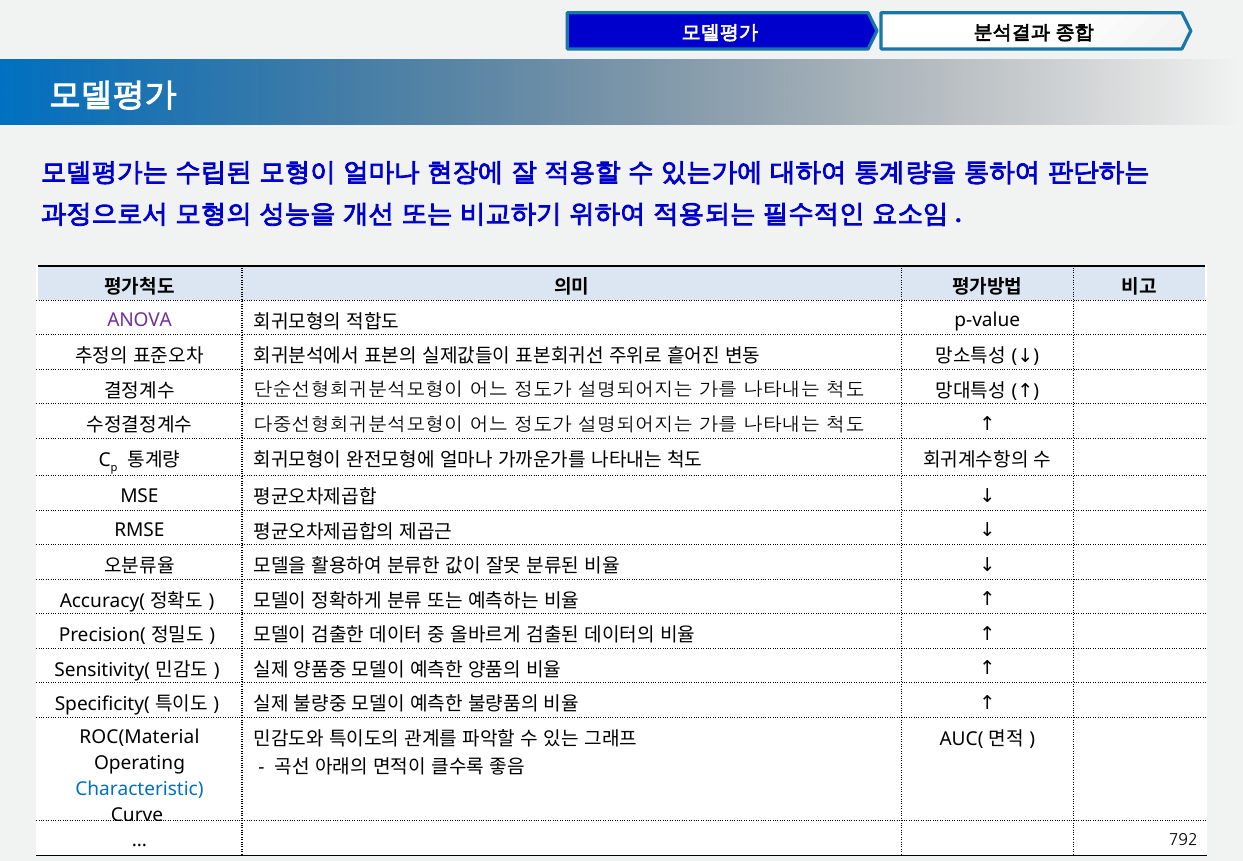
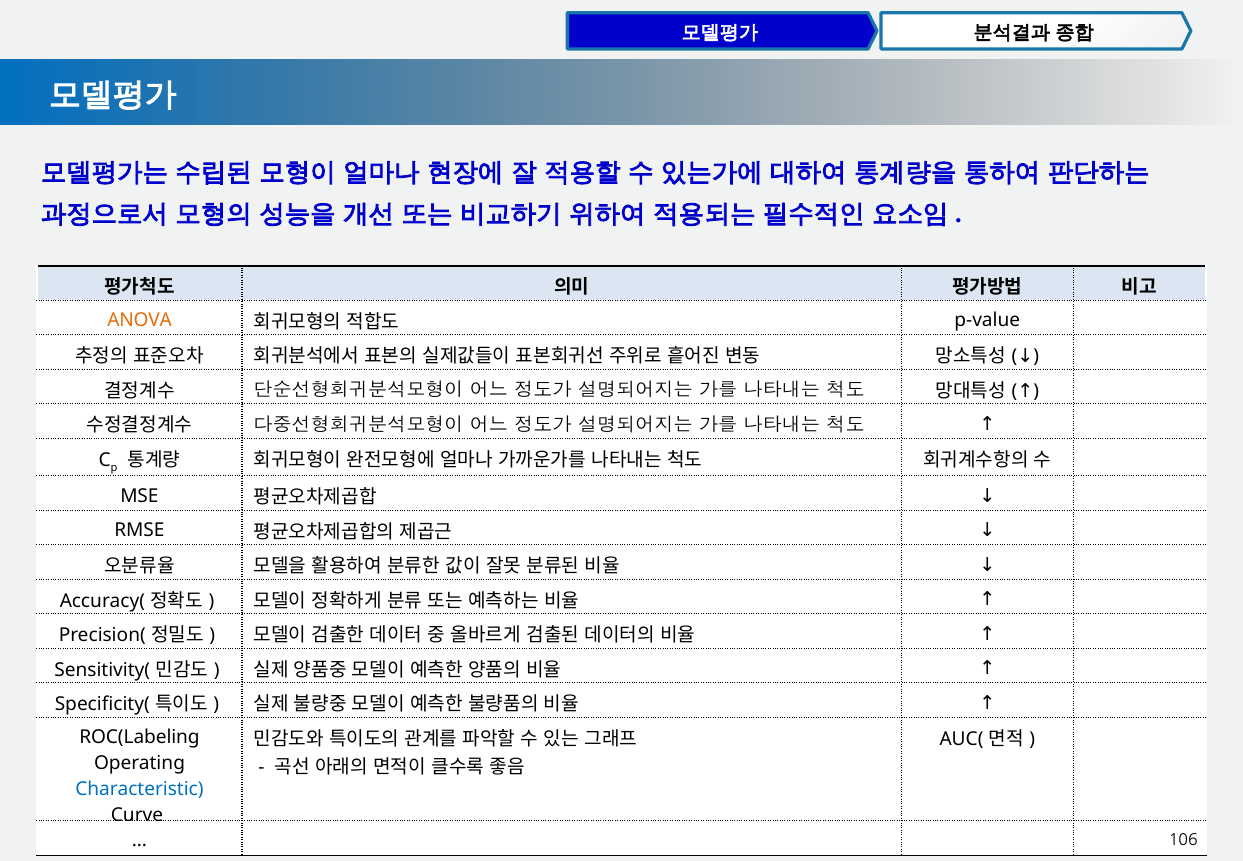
ANOVA colour: purple -> orange
ROC(Material: ROC(Material -> ROC(Labeling
792: 792 -> 106
